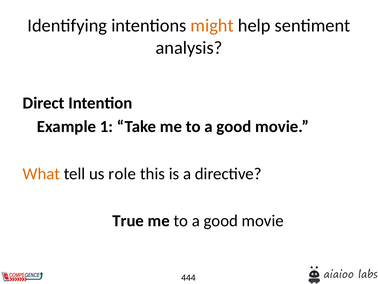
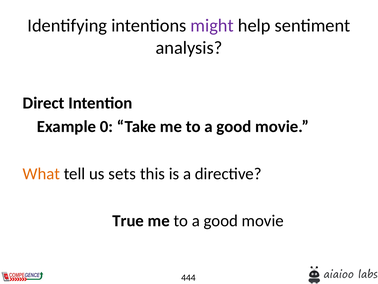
might colour: orange -> purple
1: 1 -> 0
role: role -> sets
